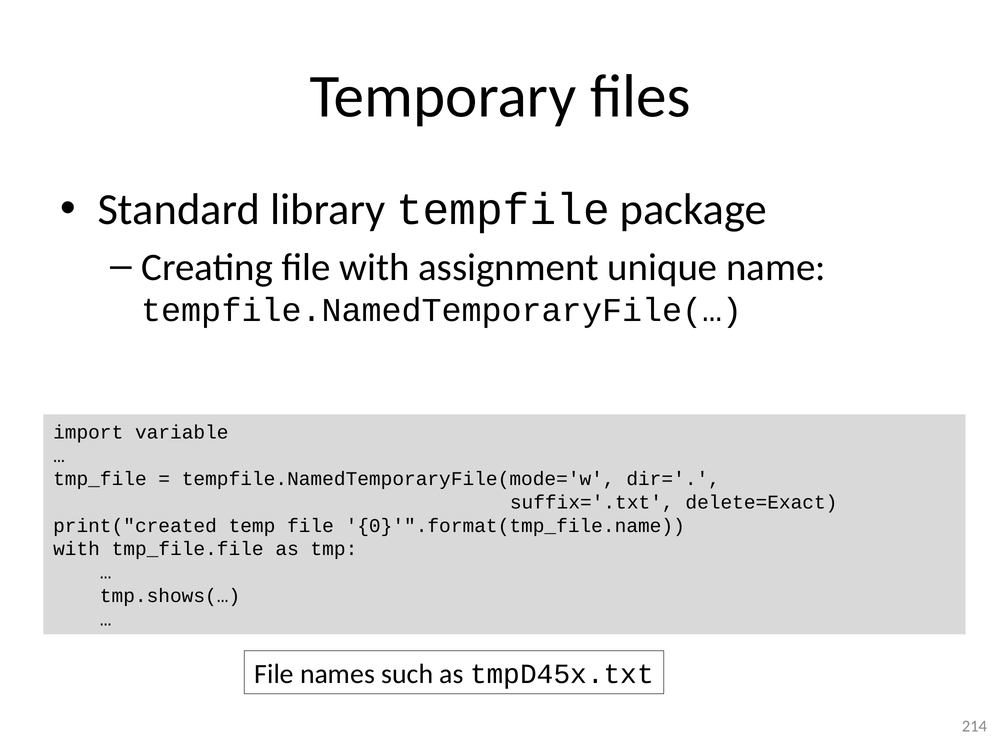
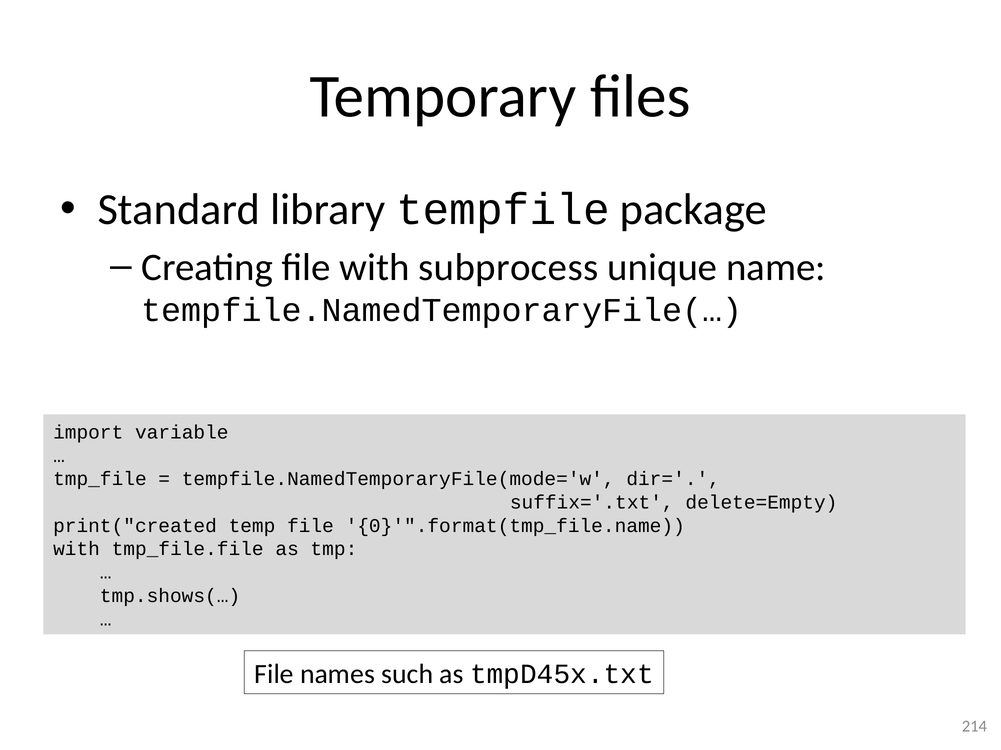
assignment: assignment -> subprocess
delete=Exact: delete=Exact -> delete=Empty
